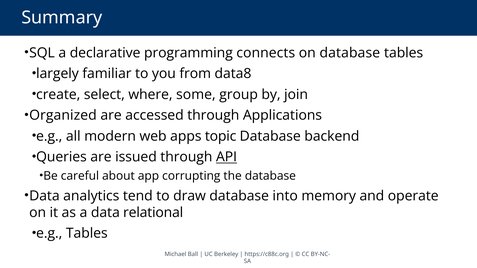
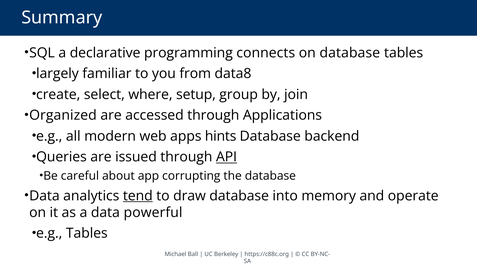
some: some -> setup
topic: topic -> hints
tend underline: none -> present
relational: relational -> powerful
